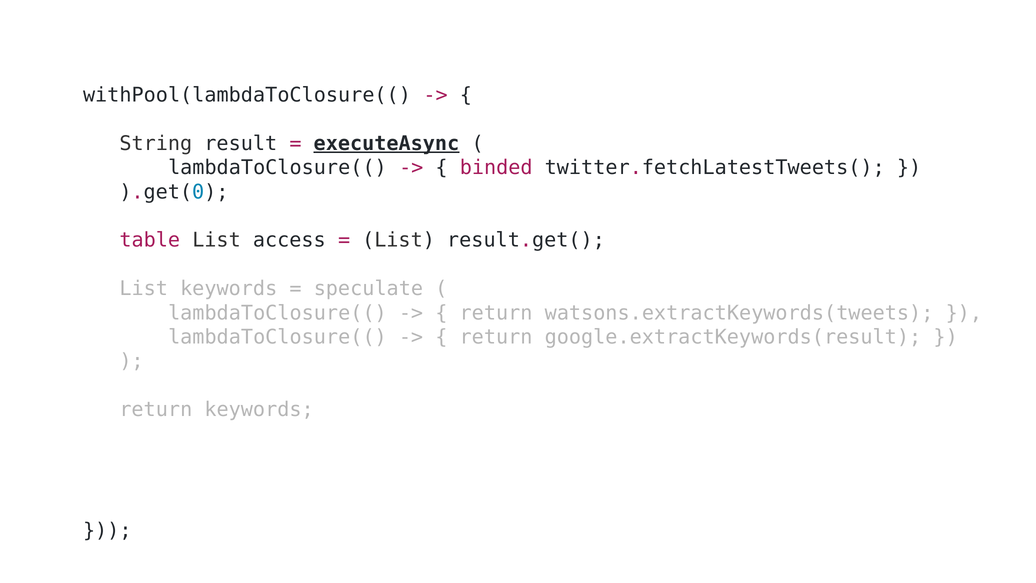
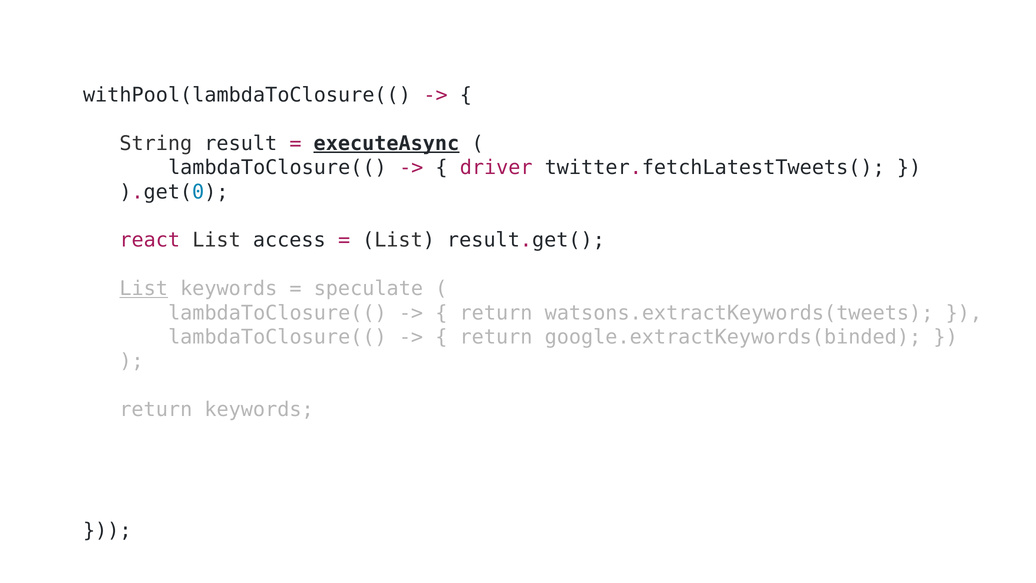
binded: binded -> driver
table: table -> react
List at (144, 289) underline: none -> present
google.extractKeywords(result: google.extractKeywords(result -> google.extractKeywords(binded
